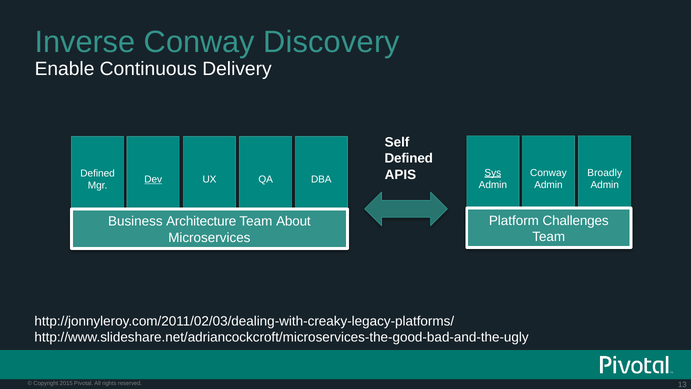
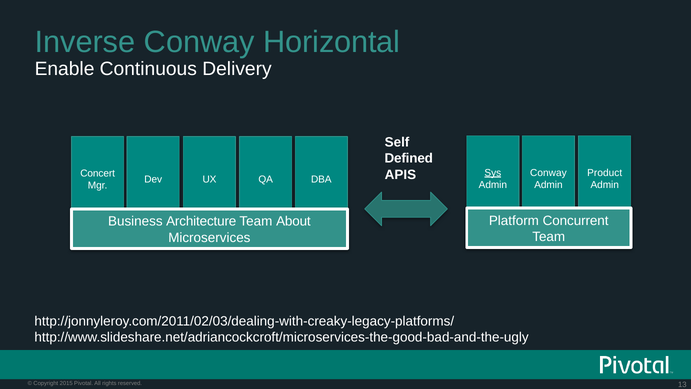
Discovery: Discovery -> Horizontal
Broadly: Broadly -> Product
Defined at (98, 173): Defined -> Concert
Dev underline: present -> none
Challenges: Challenges -> Concurrent
